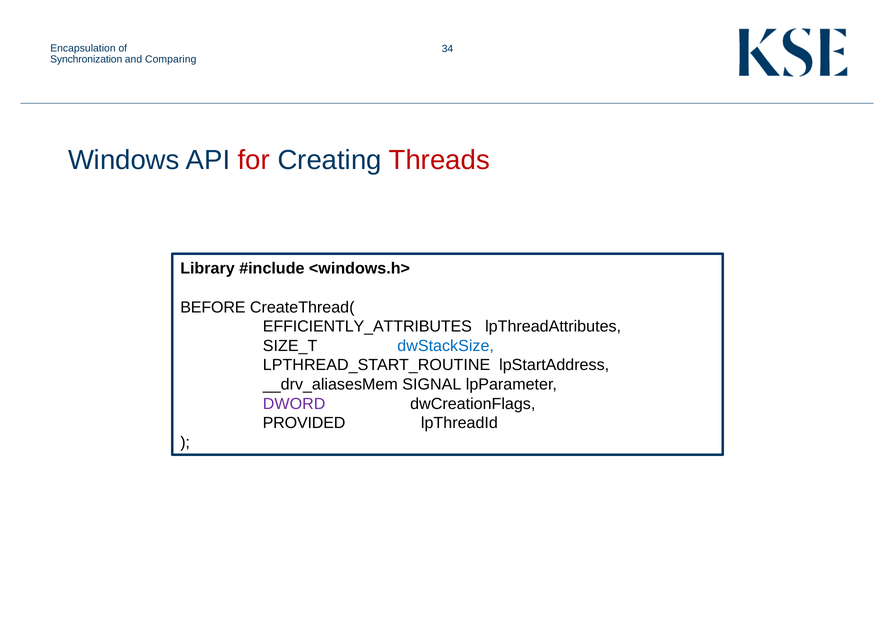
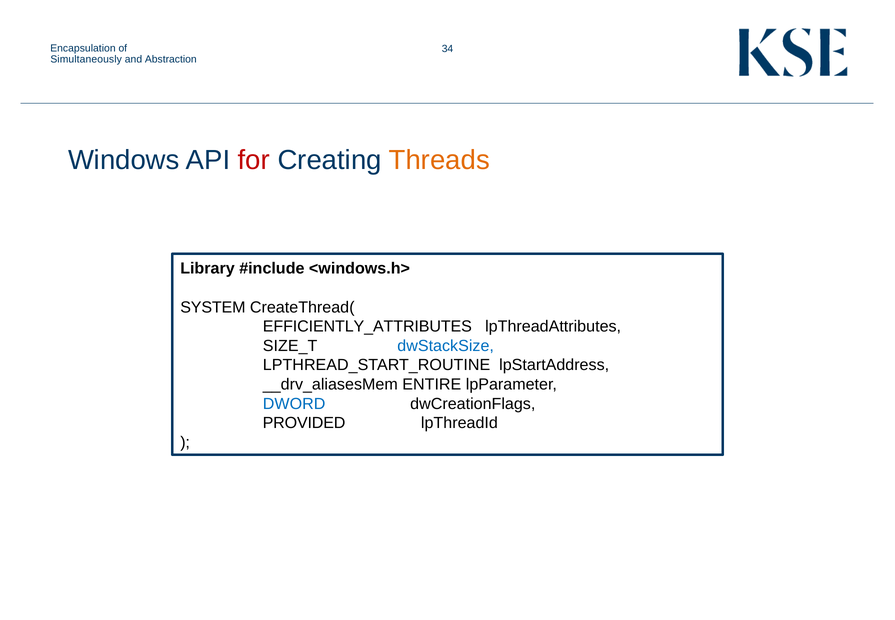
Synchronization: Synchronization -> Simultaneously
Comparing: Comparing -> Abstraction
Threads colour: red -> orange
BEFORE: BEFORE -> SYSTEM
SIGNAL: SIGNAL -> ENTIRE
DWORD colour: purple -> blue
